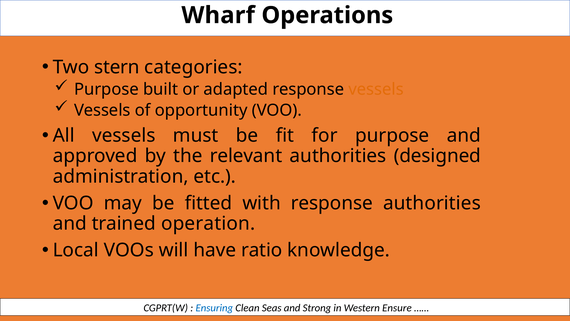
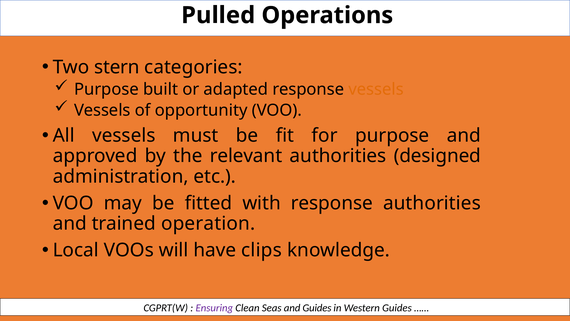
Wharf: Wharf -> Pulled
ratio: ratio -> clips
Ensuring colour: blue -> purple
and Strong: Strong -> Guides
Western Ensure: Ensure -> Guides
